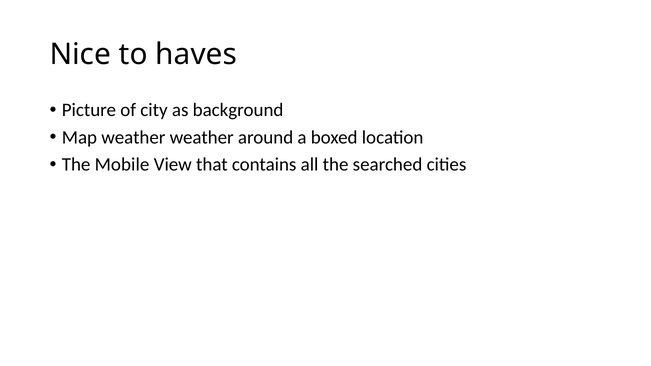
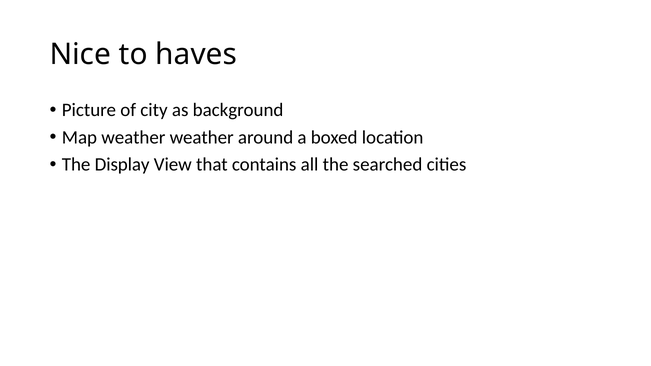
Mobile: Mobile -> Display
